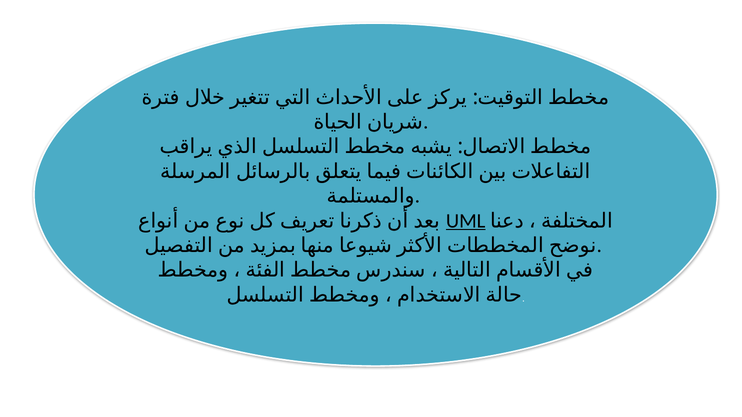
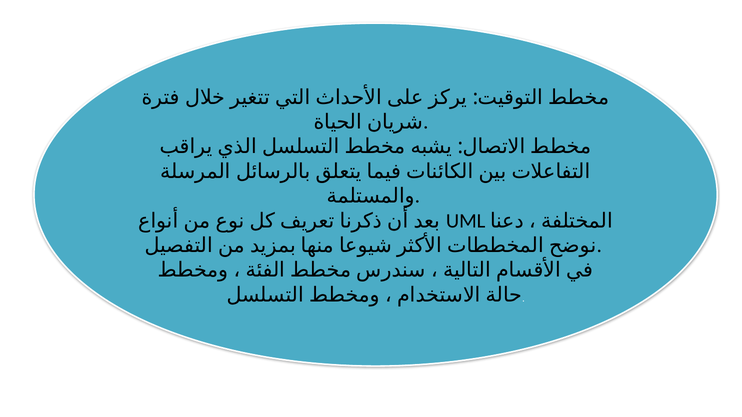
UML underline: present -> none
